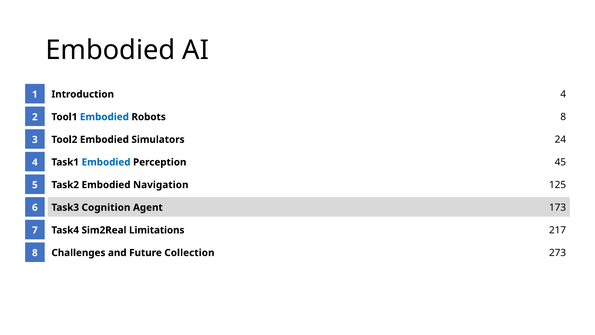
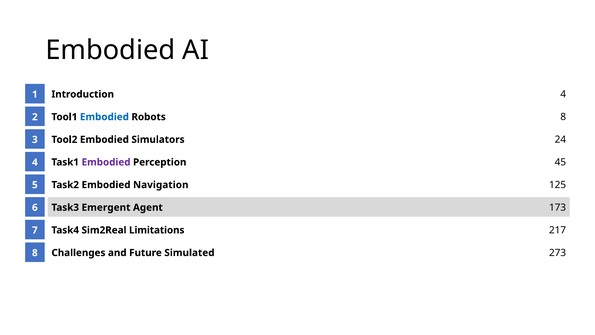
Embodied at (106, 162) colour: blue -> purple
Cognition: Cognition -> Emergent
Collection: Collection -> Simulated
